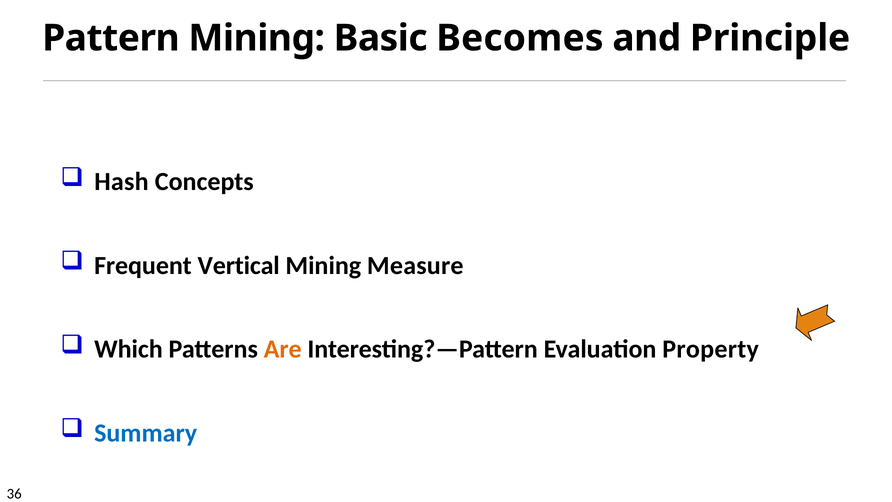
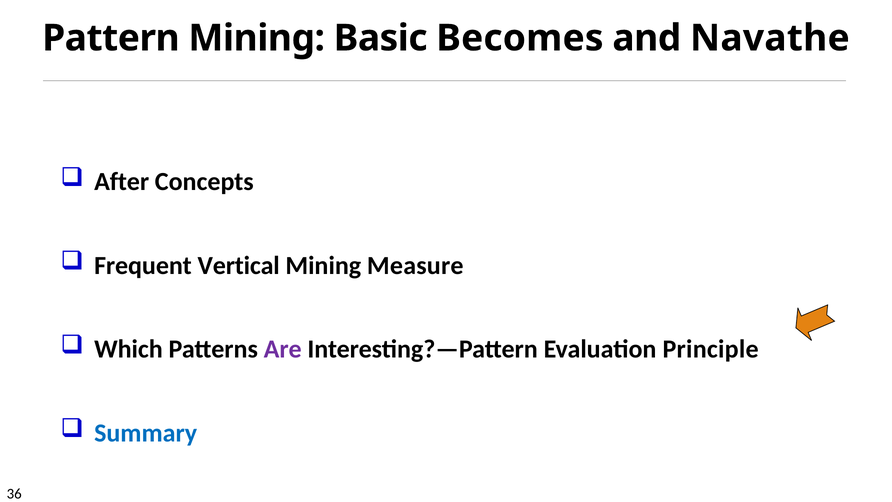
Principle: Principle -> Navathe
Hash: Hash -> After
Are colour: orange -> purple
Property: Property -> Principle
